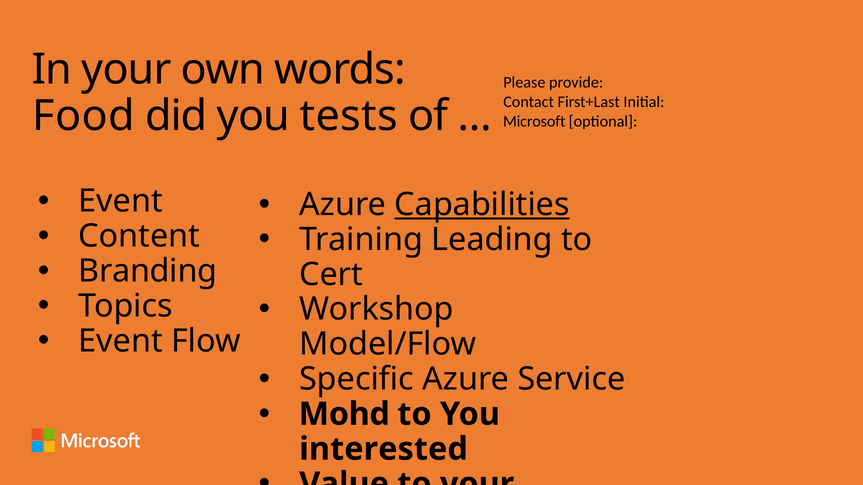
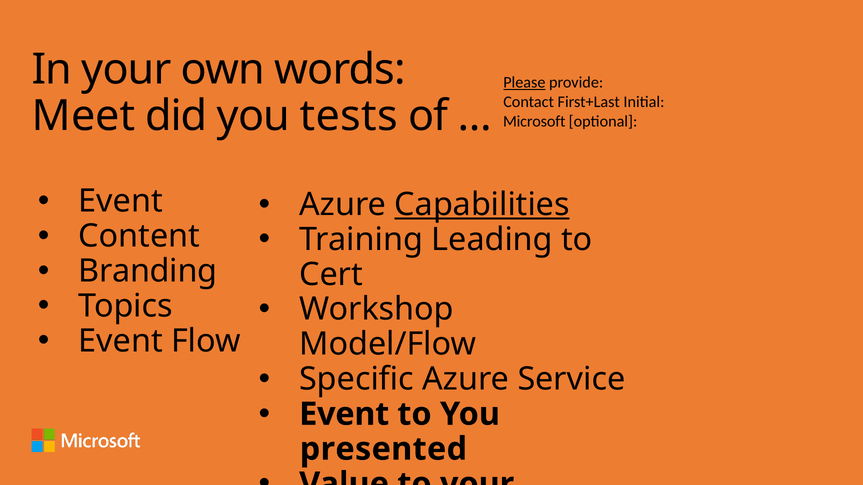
Please underline: none -> present
Food: Food -> Meet
Mohd at (344, 414): Mohd -> Event
interested: interested -> presented
